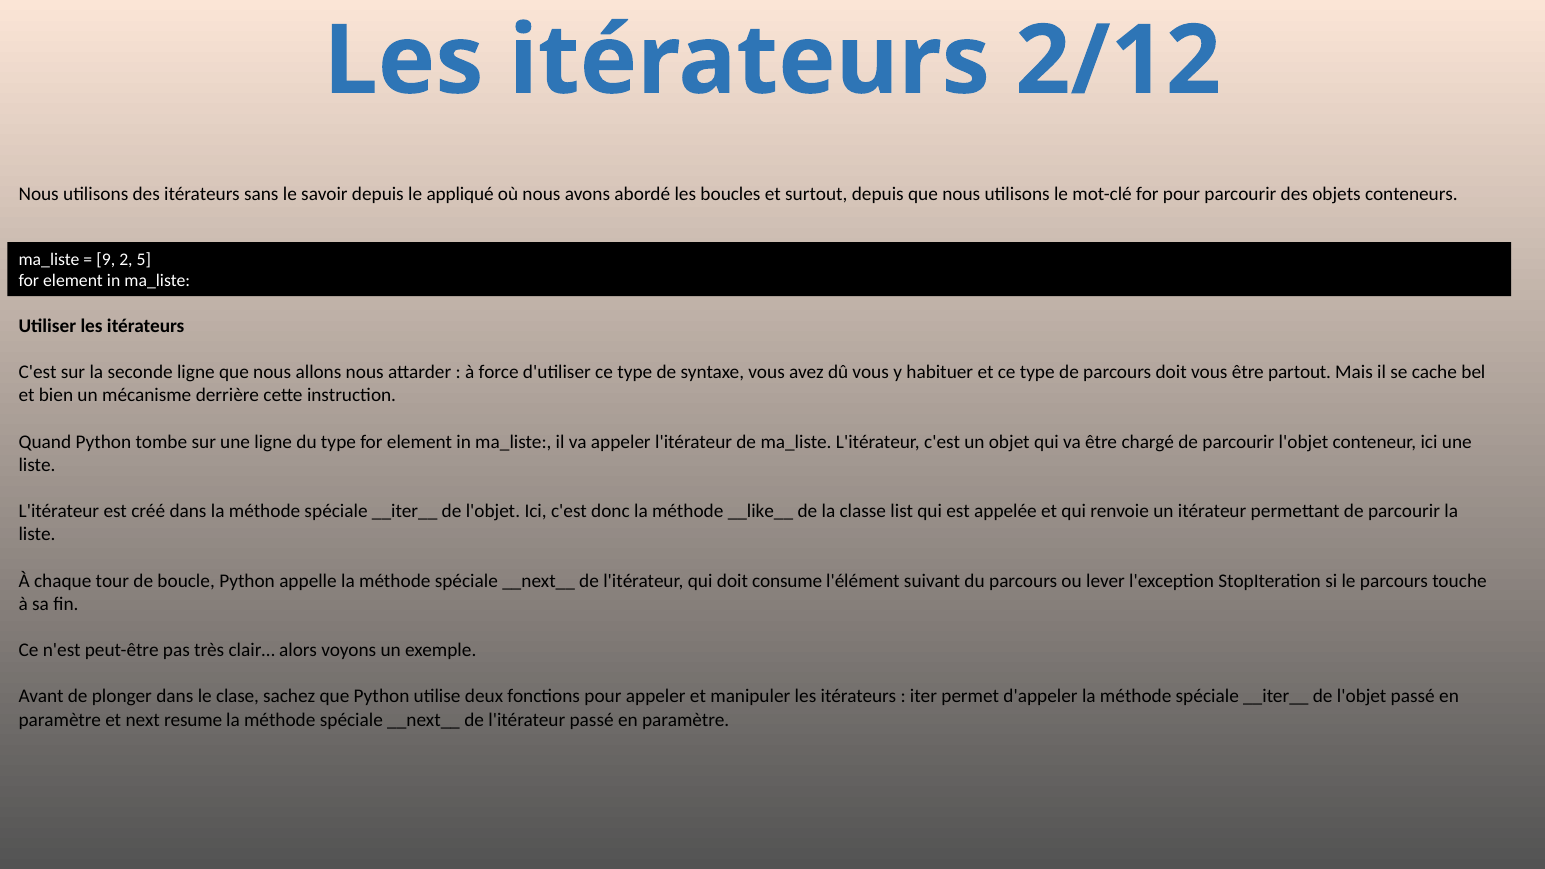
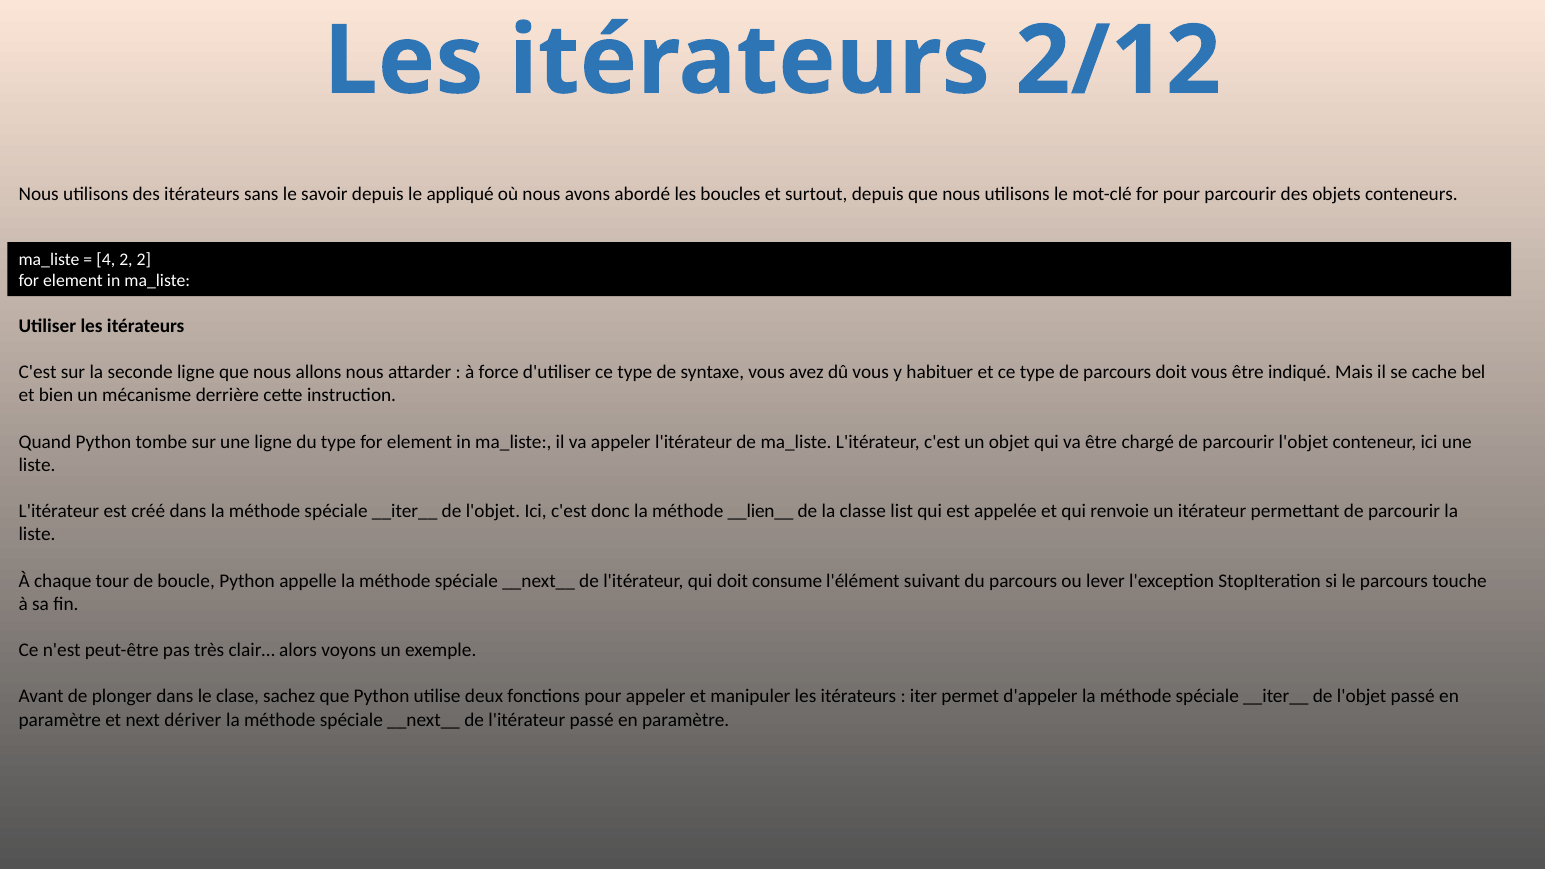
9: 9 -> 4
2 5: 5 -> 2
partout: partout -> indiqué
__like__: __like__ -> __lien__
resume: resume -> dériver
